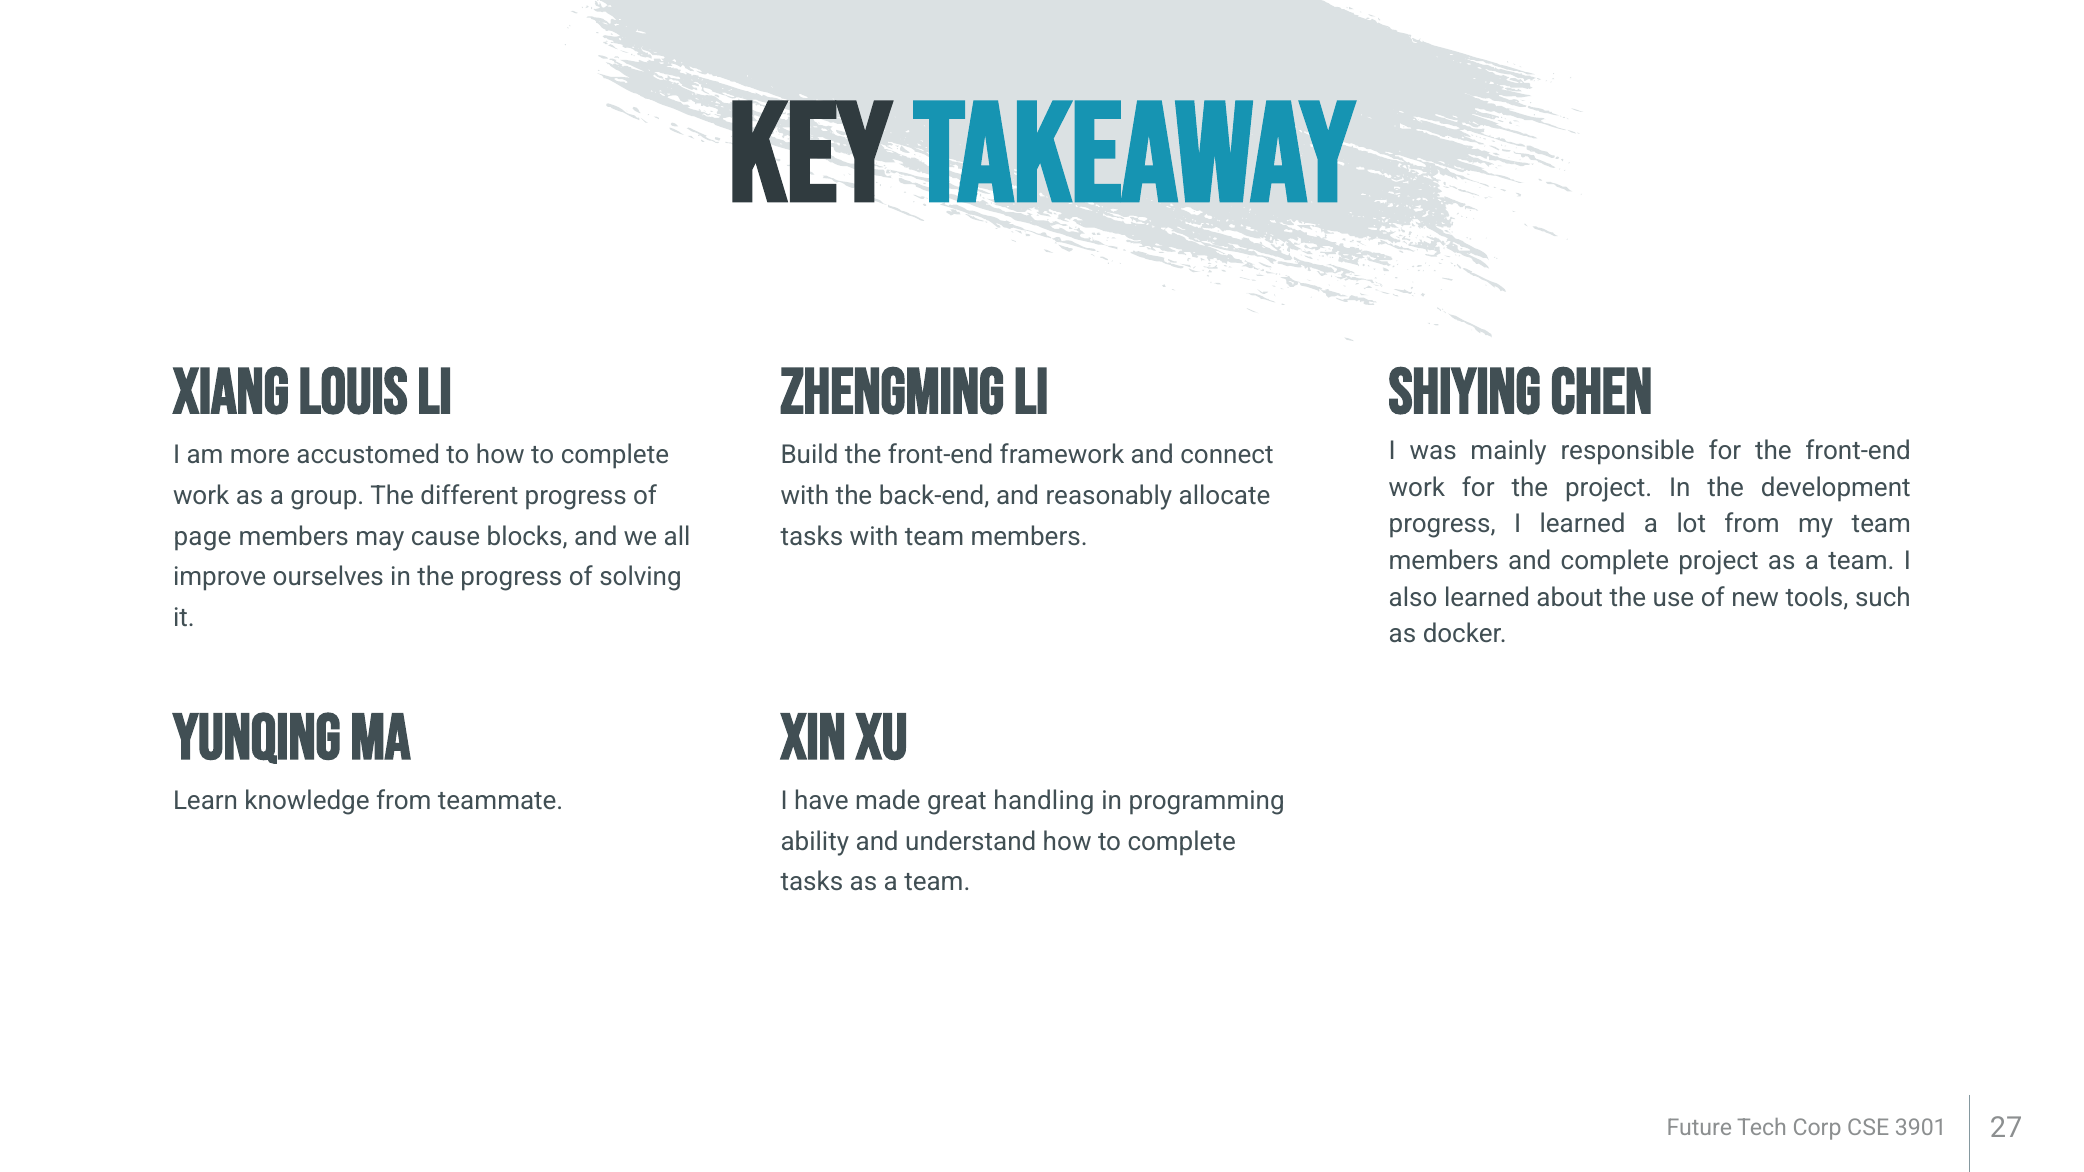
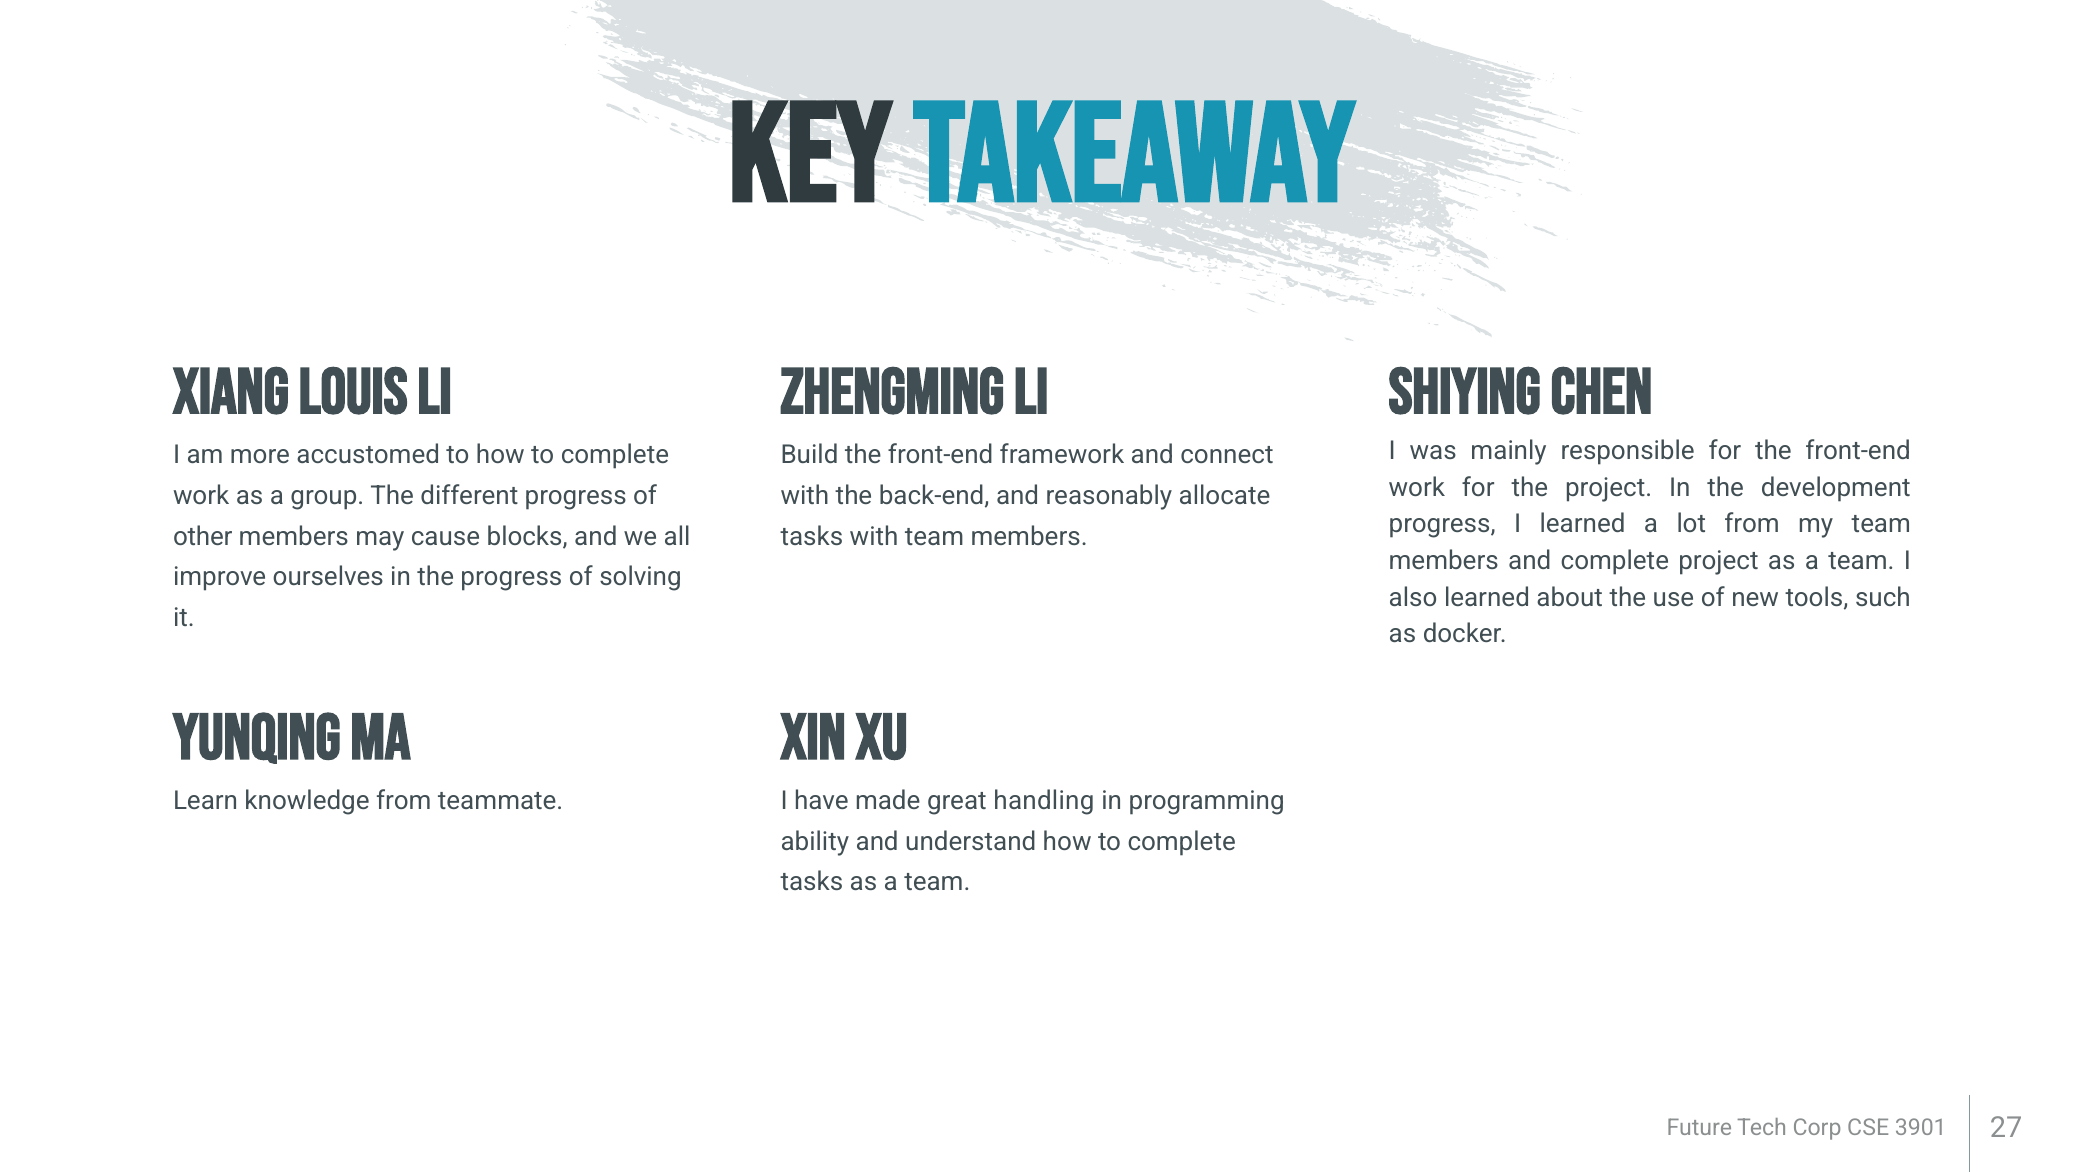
page: page -> other
